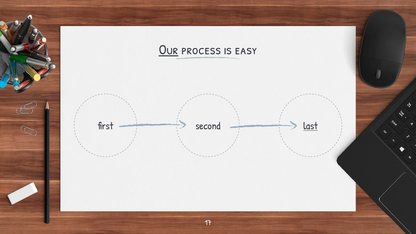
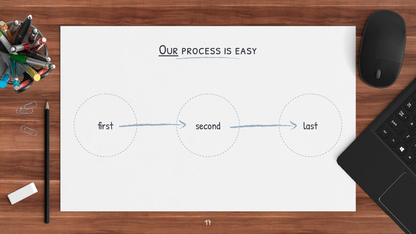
last underline: present -> none
